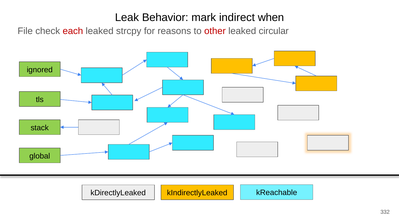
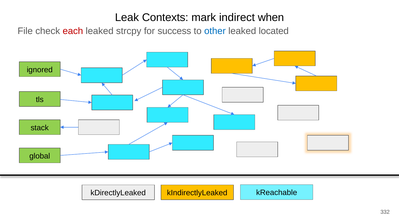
Behavior: Behavior -> Contexts
reasons: reasons -> success
other colour: red -> blue
circular: circular -> located
